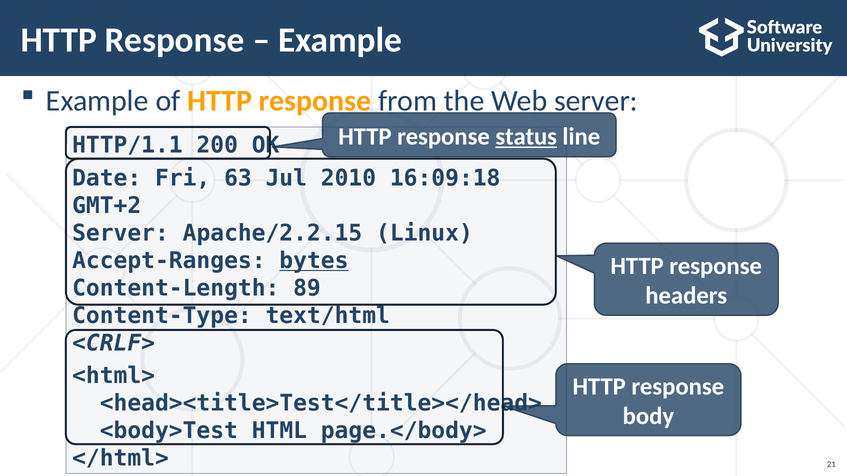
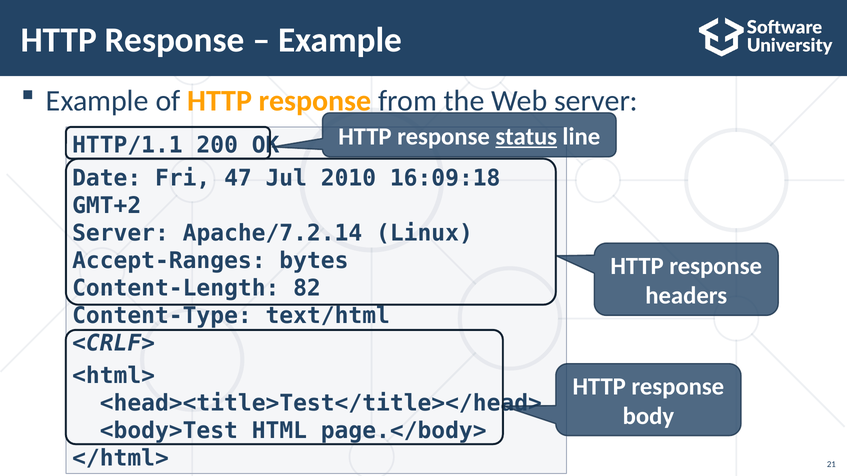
63: 63 -> 47
Apache/2.2.15: Apache/2.2.15 -> Apache/7.2.14
bytes underline: present -> none
89: 89 -> 82
